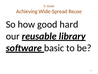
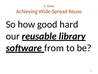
basic: basic -> from
